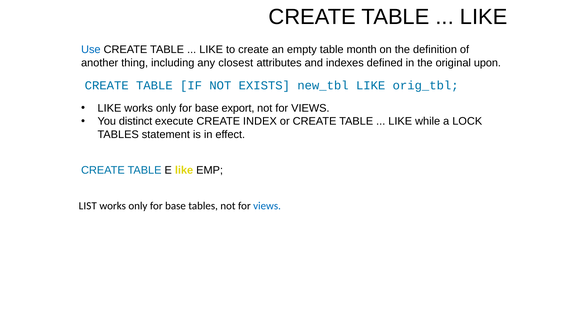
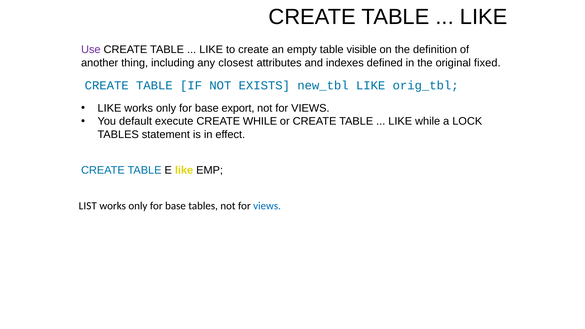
Use colour: blue -> purple
month: month -> visible
upon: upon -> fixed
distinct: distinct -> default
CREATE INDEX: INDEX -> WHILE
